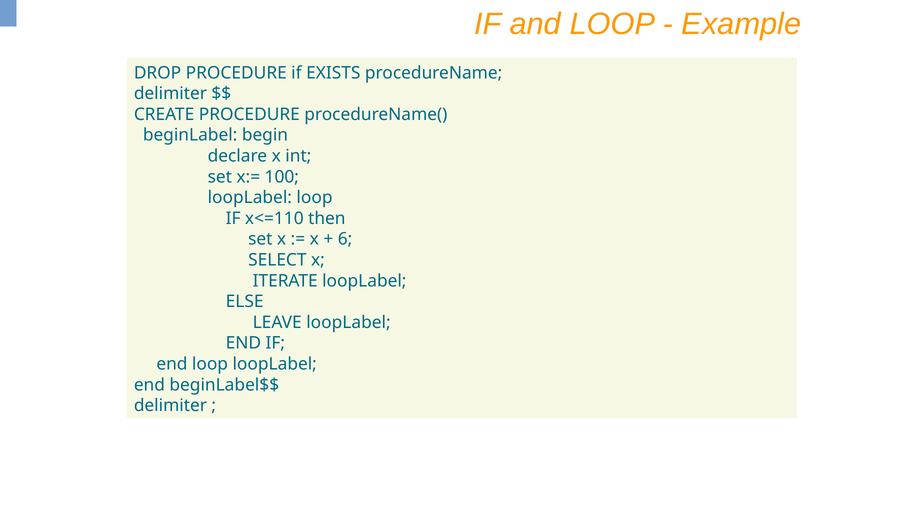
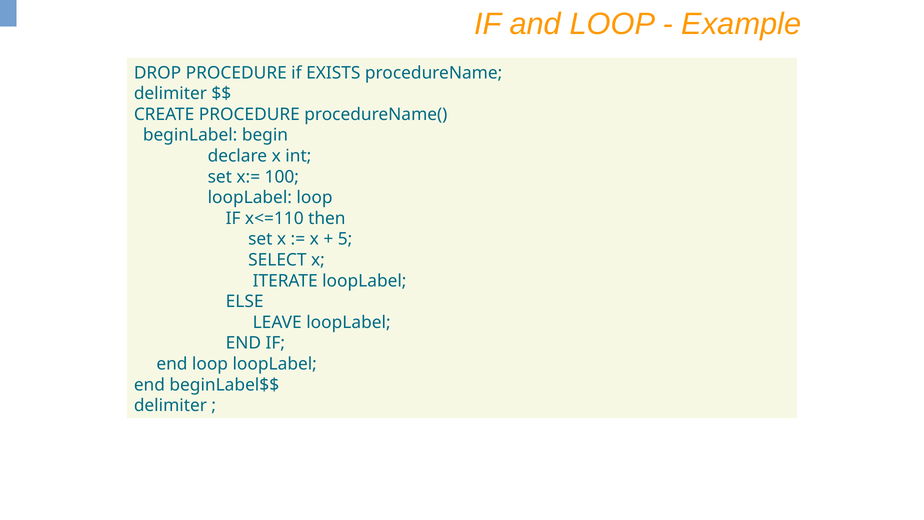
6: 6 -> 5
